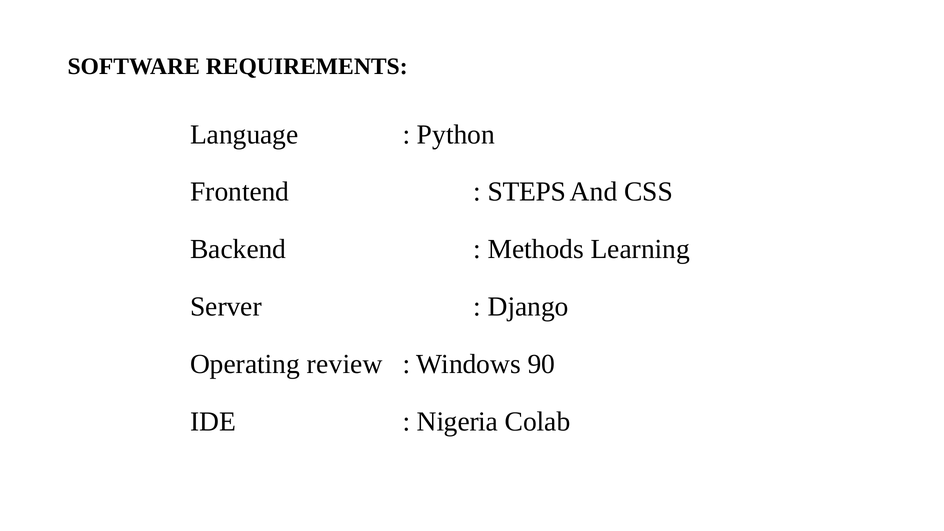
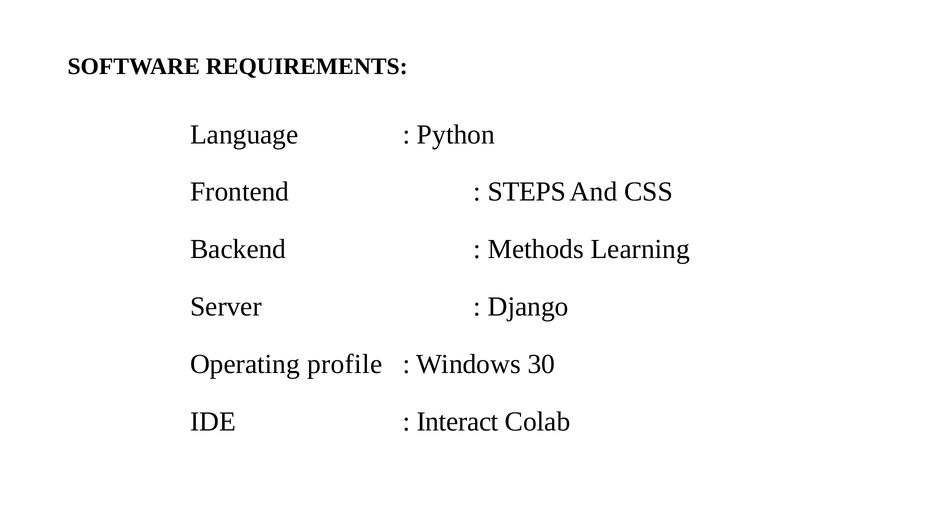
review: review -> profile
90: 90 -> 30
Nigeria: Nigeria -> Interact
